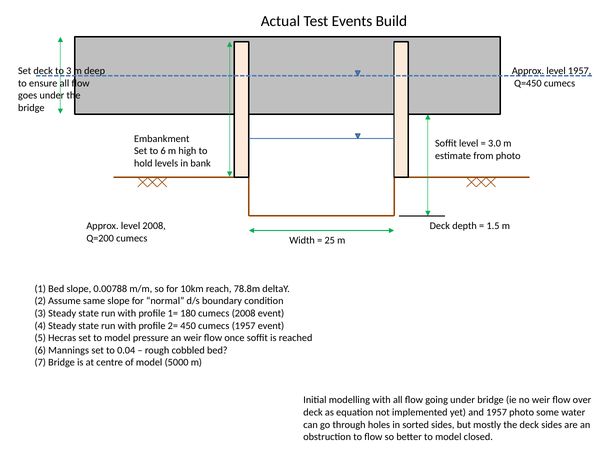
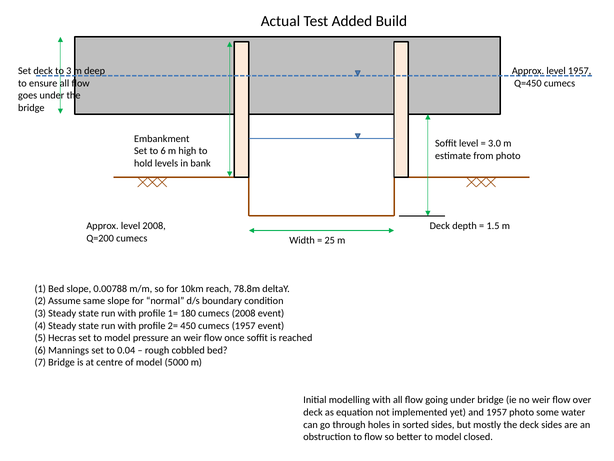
Events: Events -> Added
